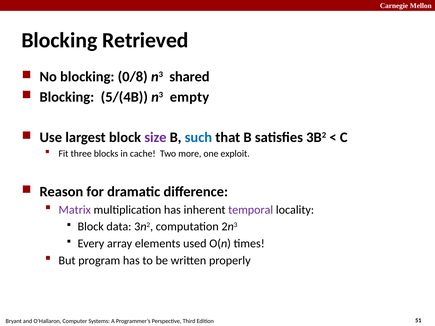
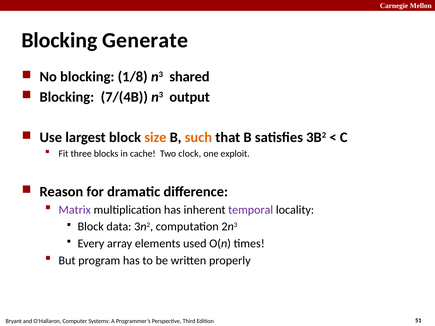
Retrieved: Retrieved -> Generate
0/8: 0/8 -> 1/8
5/(4B: 5/(4B -> 7/(4B
empty: empty -> output
size colour: purple -> orange
such colour: blue -> orange
more: more -> clock
